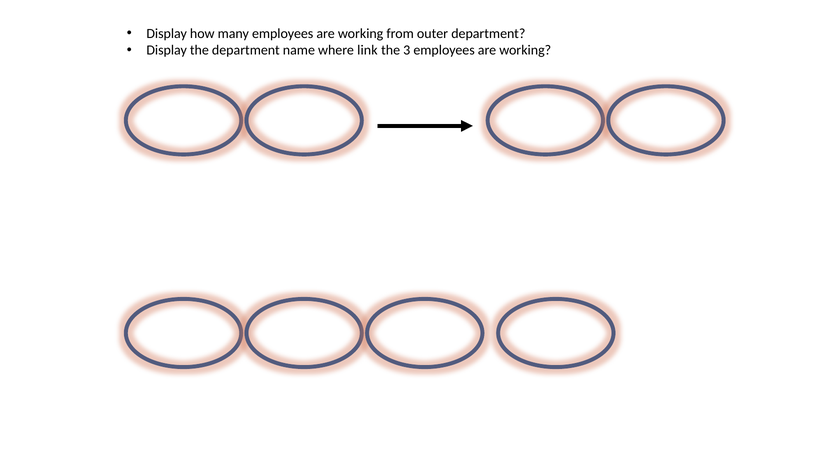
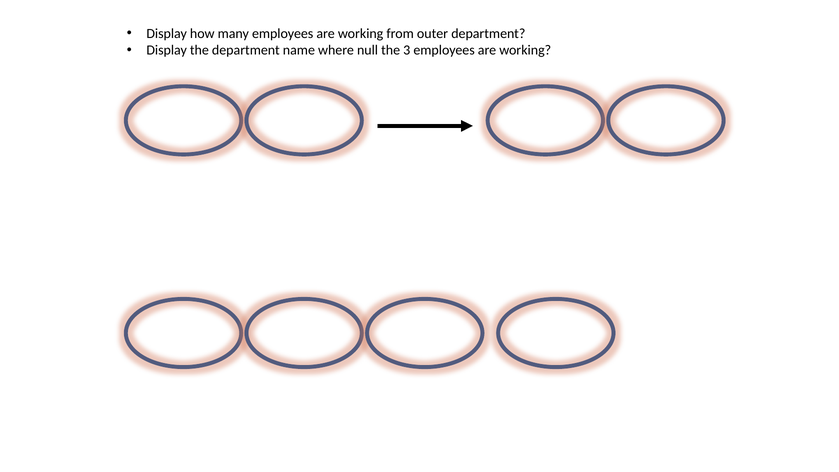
link: link -> null
